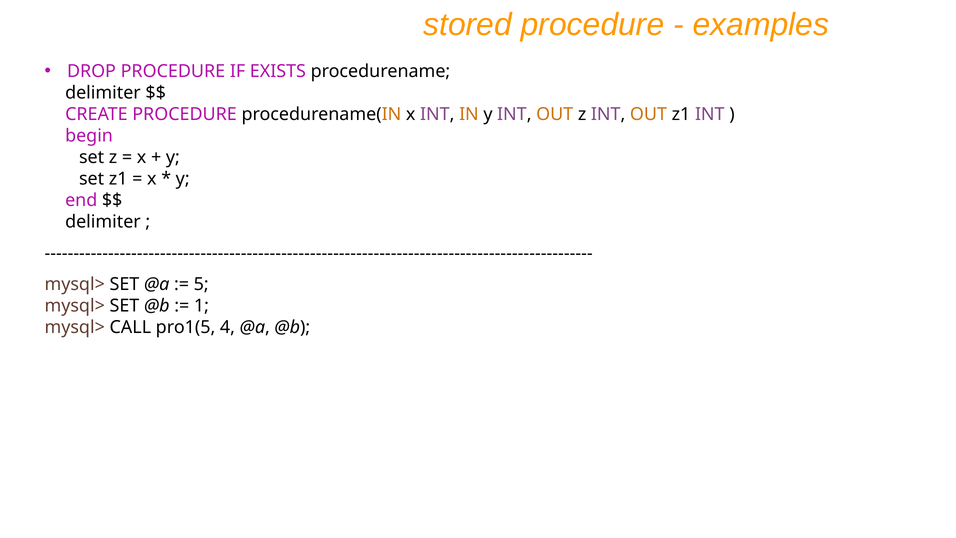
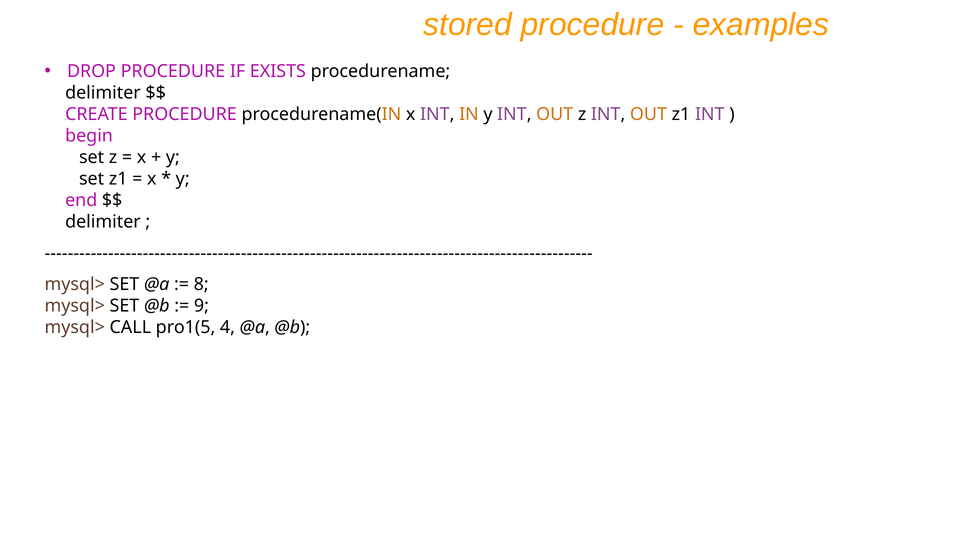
5: 5 -> 8
1: 1 -> 9
